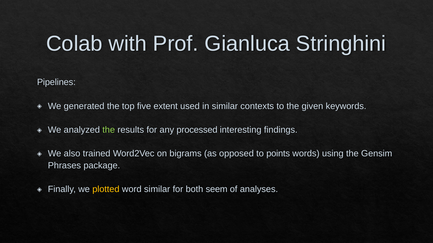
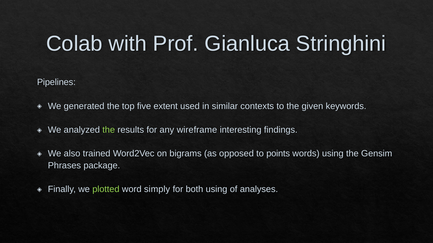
processed: processed -> wireframe
plotted colour: yellow -> light green
word similar: similar -> simply
both seem: seem -> using
